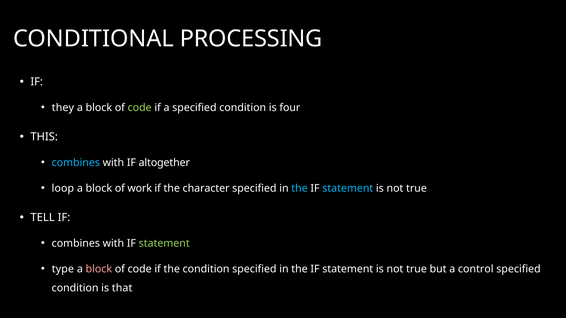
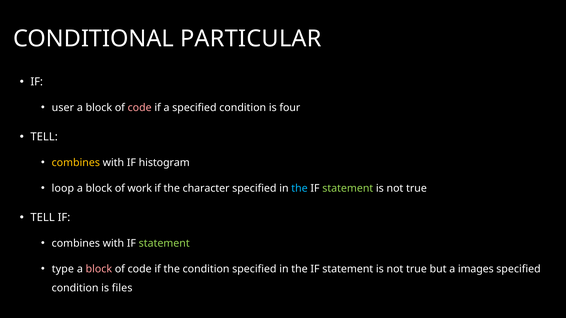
PROCESSING: PROCESSING -> PARTICULAR
they: they -> user
code at (140, 108) colour: light green -> pink
THIS at (44, 137): THIS -> TELL
combines at (76, 163) colour: light blue -> yellow
altogether: altogether -> histogram
statement at (348, 189) colour: light blue -> light green
control: control -> images
that: that -> files
